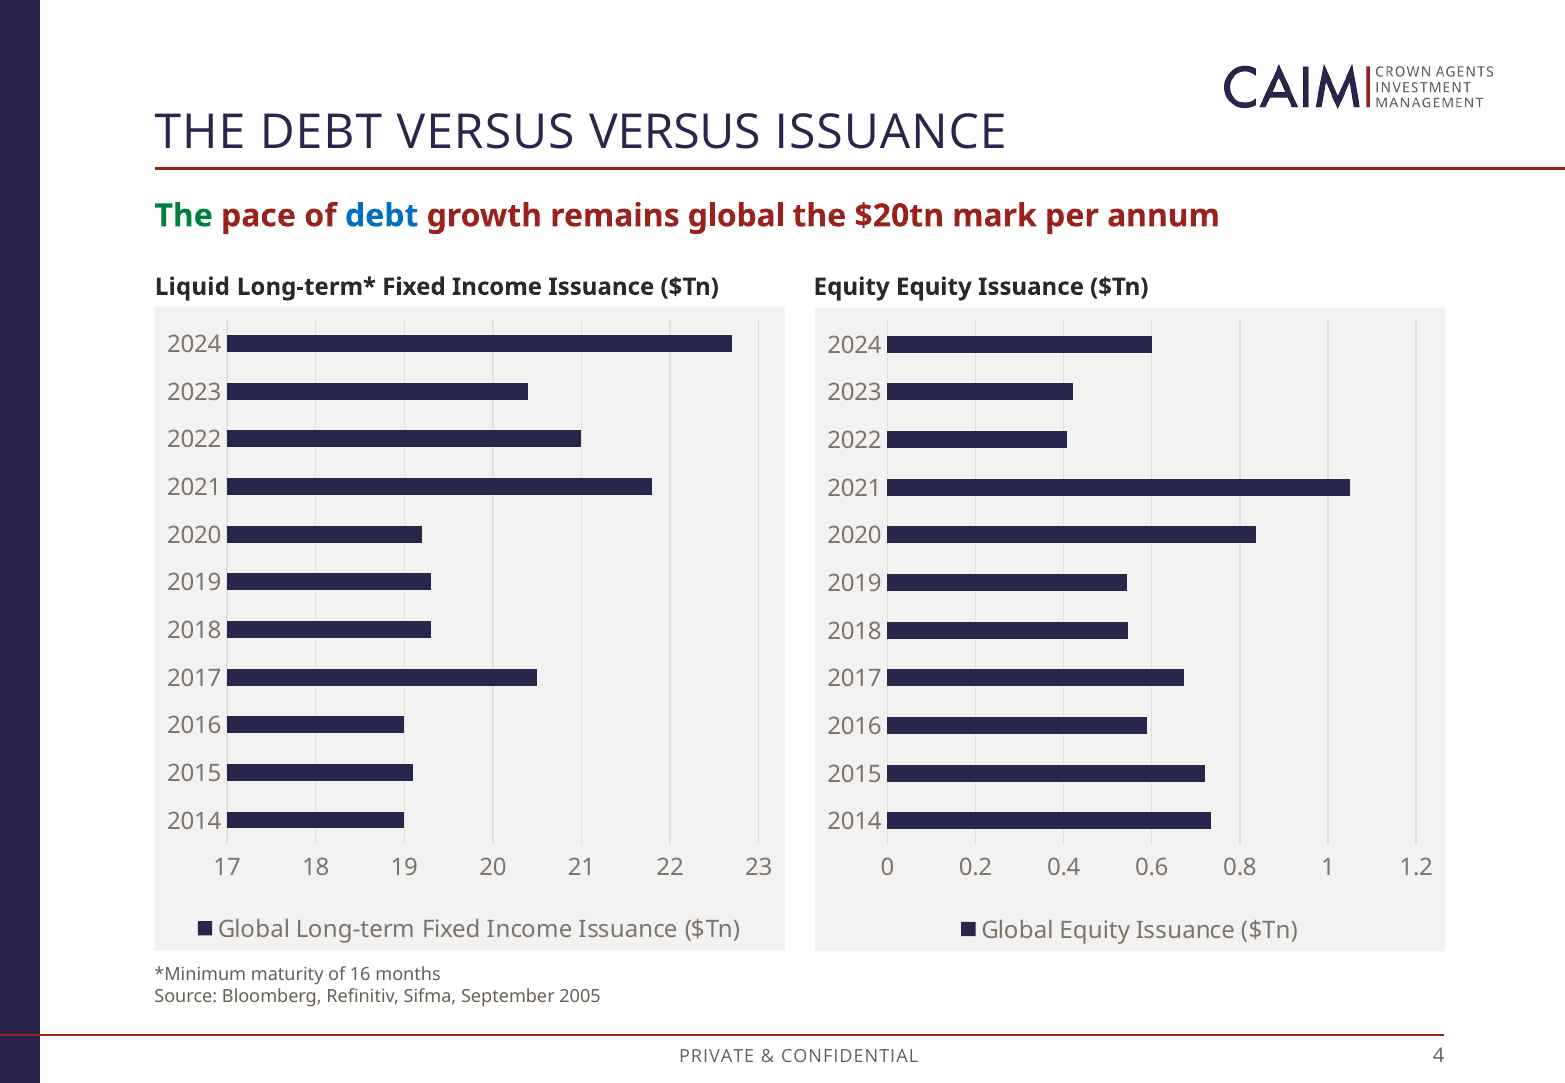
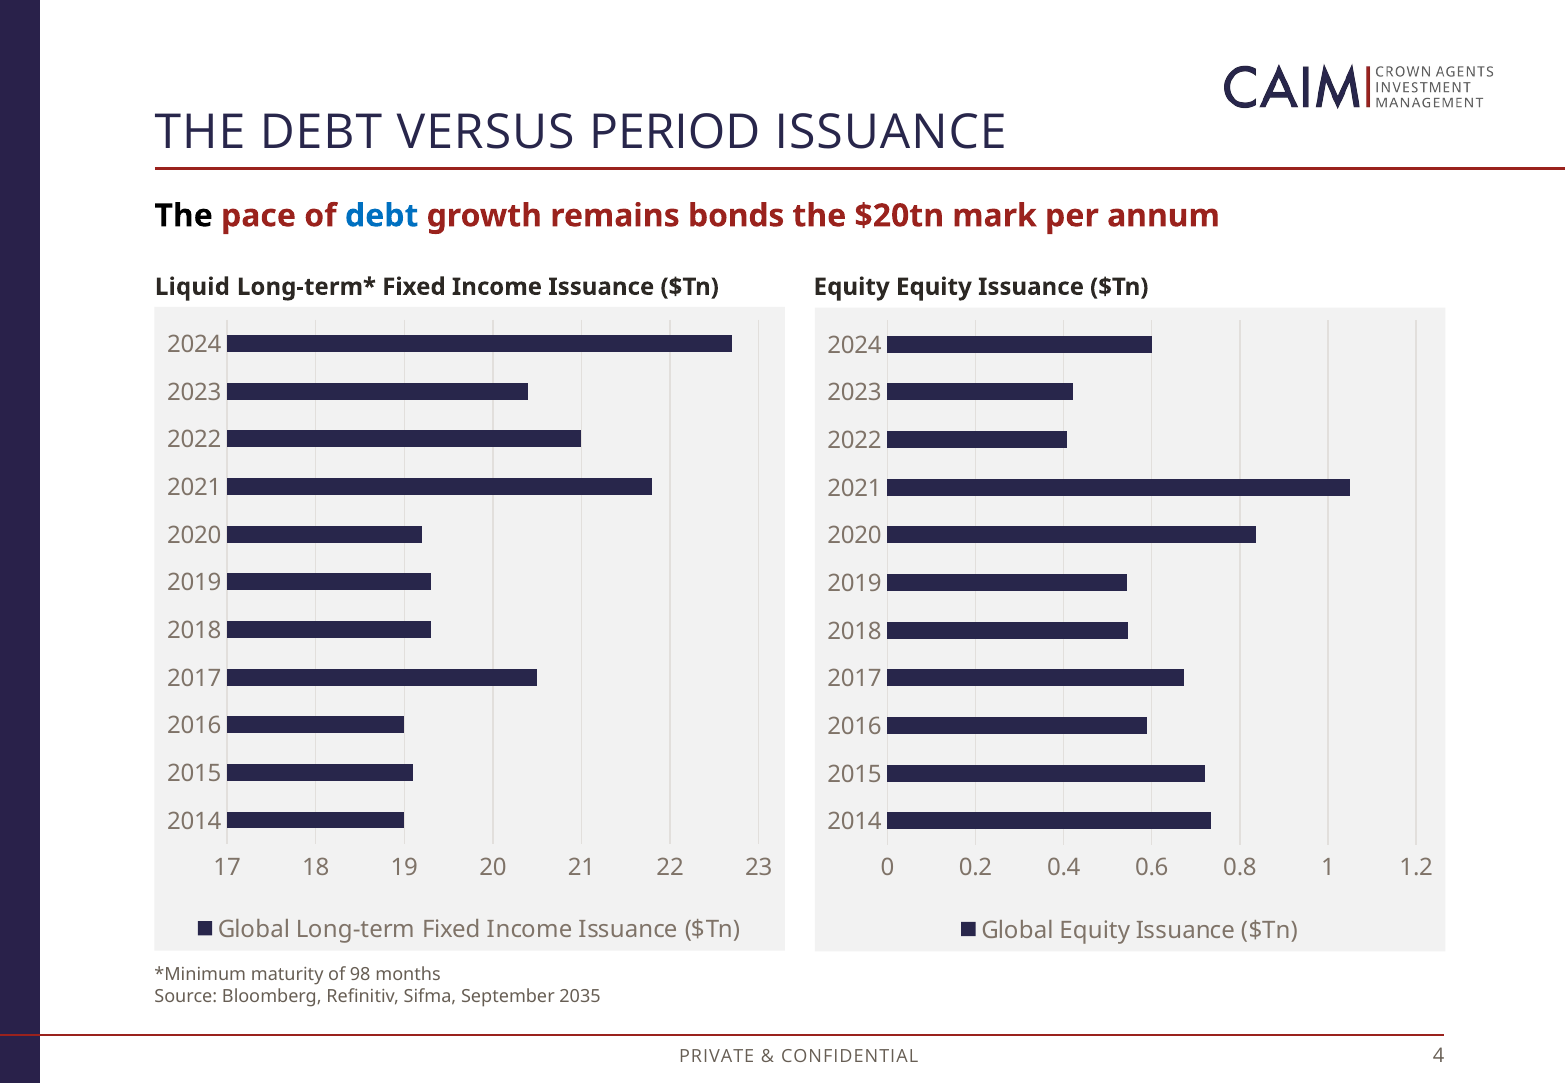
VERSUS VERSUS: VERSUS -> PERIOD
The at (184, 216) colour: green -> black
remains global: global -> bonds
16: 16 -> 98
2005: 2005 -> 2035
